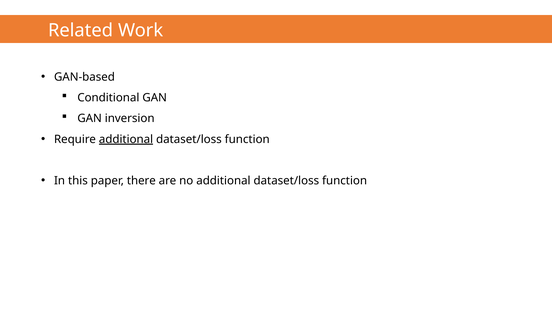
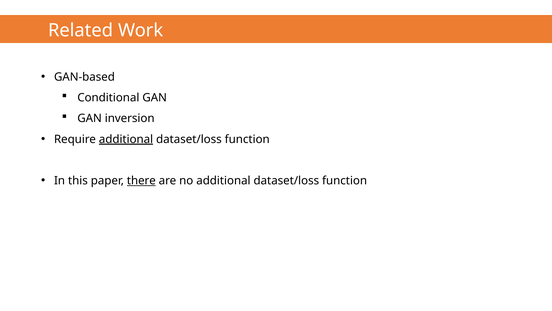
there underline: none -> present
